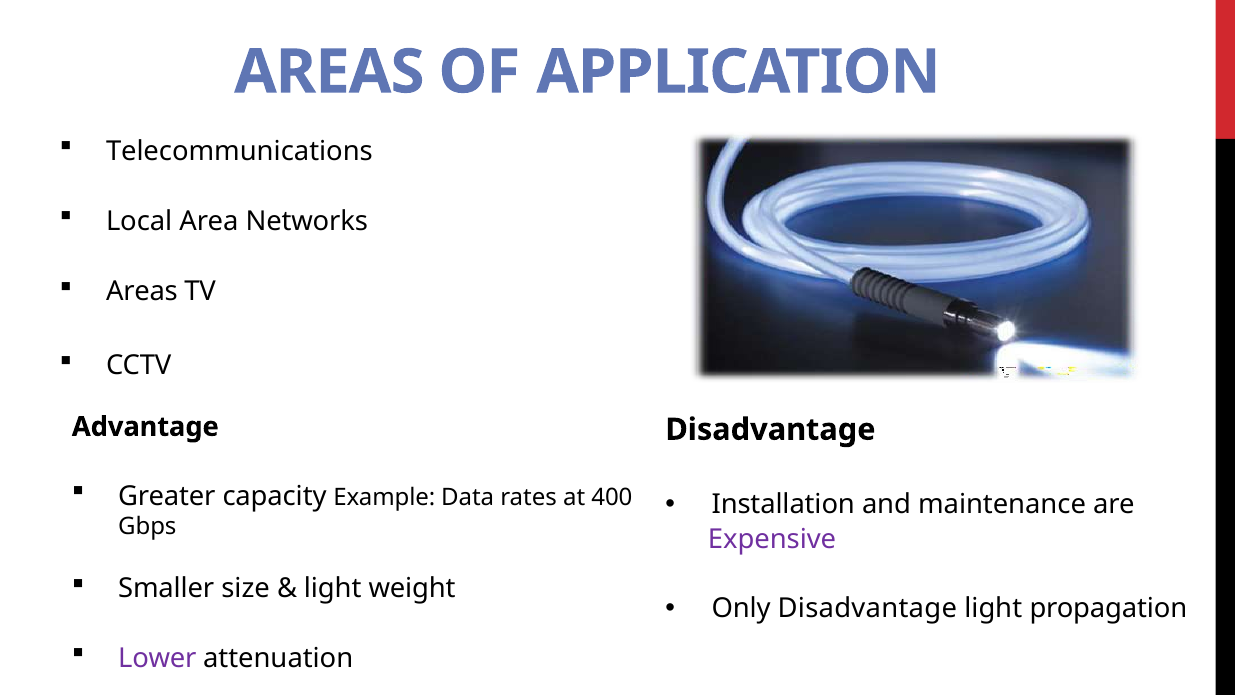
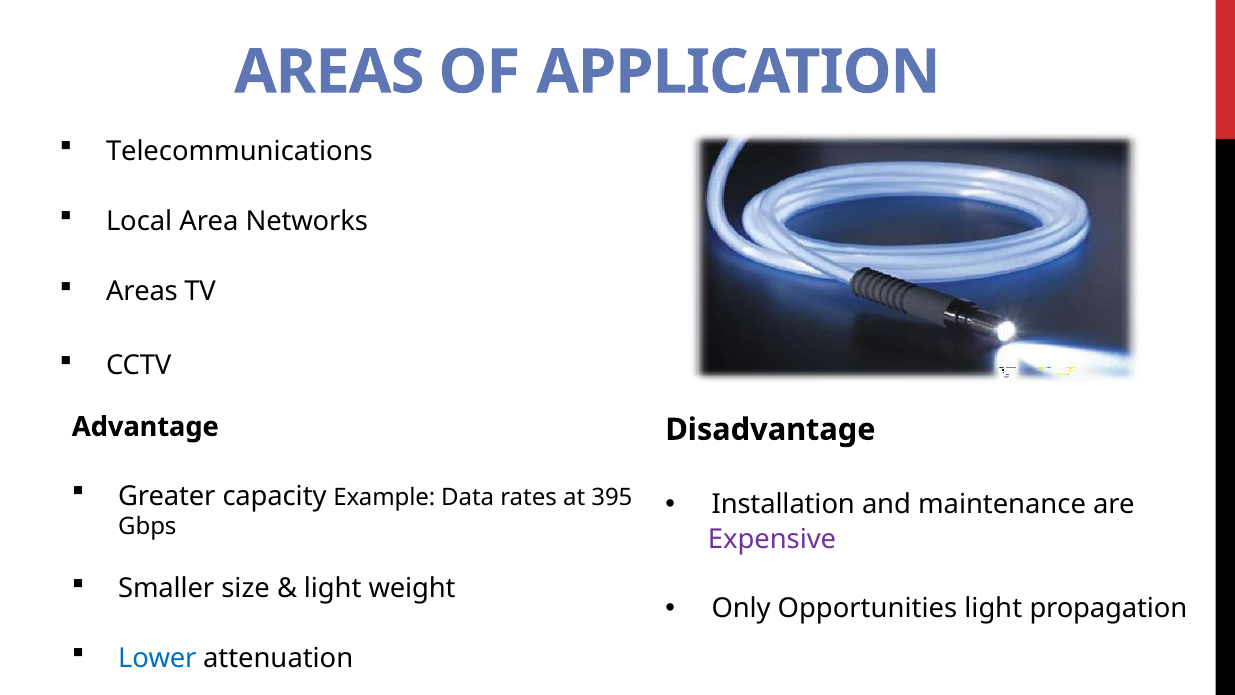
400: 400 -> 395
Only Disadvantage: Disadvantage -> Opportunities
Lower colour: purple -> blue
